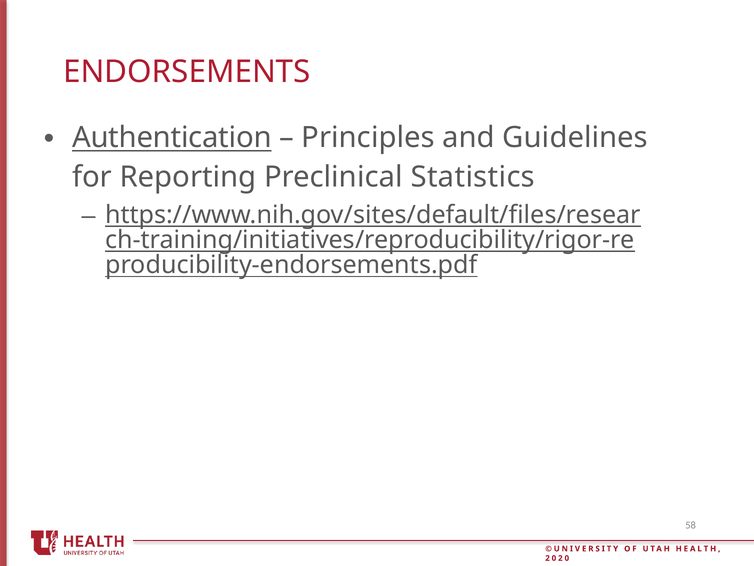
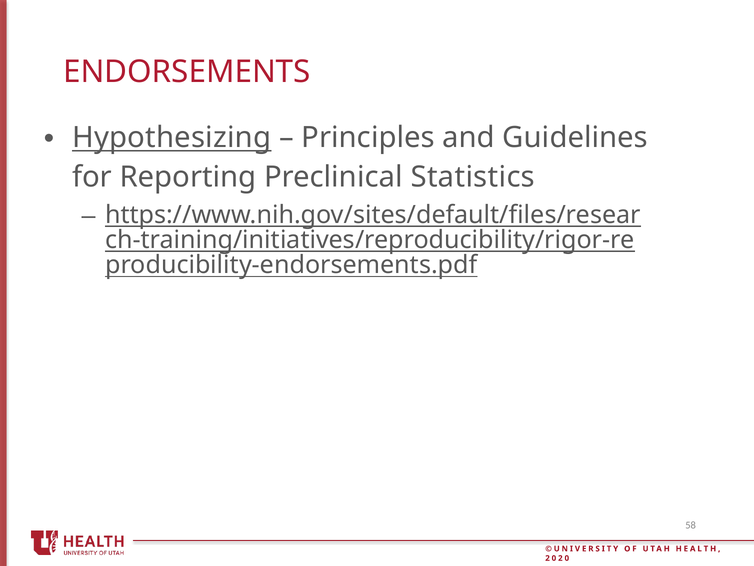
Authentication: Authentication -> Hypothesizing
